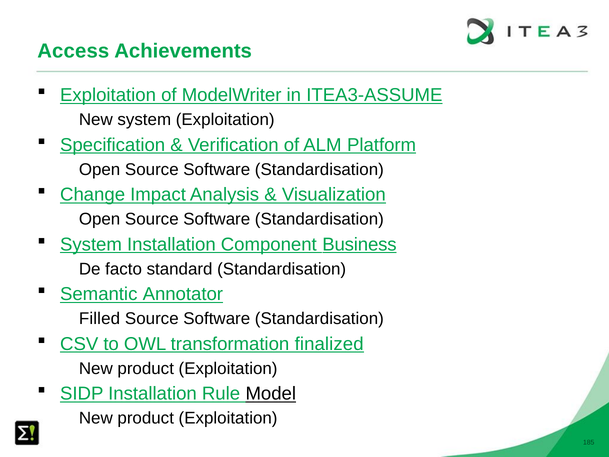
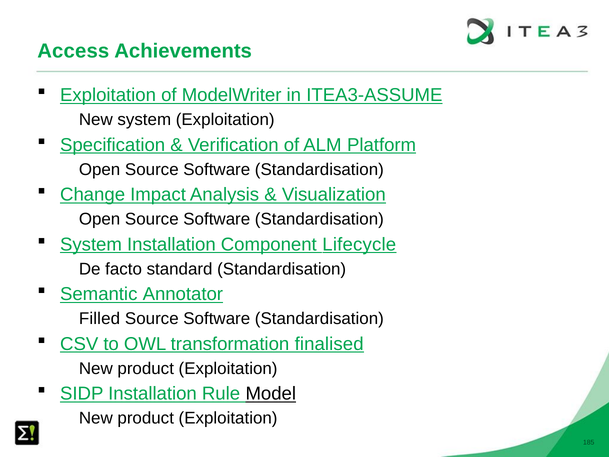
Business: Business -> Lifecycle
finalized: finalized -> finalised
